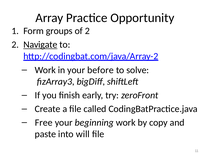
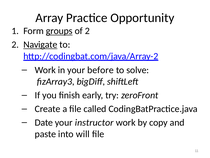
groups underline: none -> present
Free: Free -> Date
beginning: beginning -> instructor
